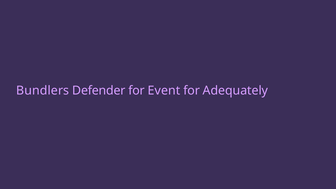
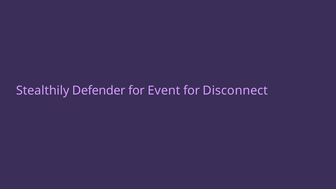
Bundlers: Bundlers -> Stealthily
Adequately: Adequately -> Disconnect
